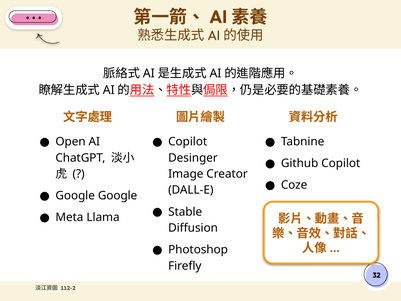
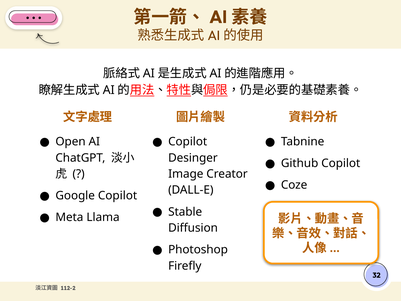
Google Google: Google -> Copilot
